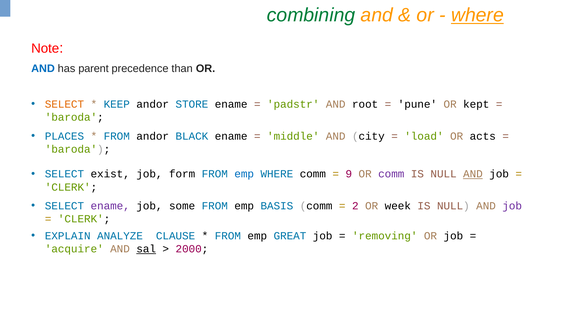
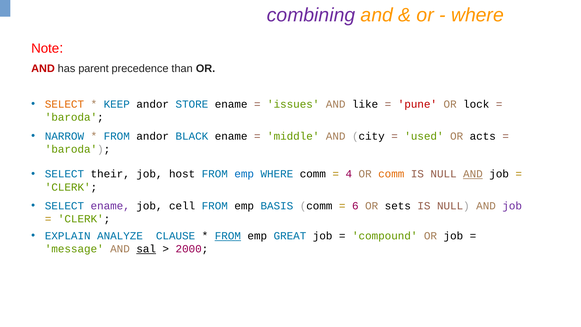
combining colour: green -> purple
where at (477, 15) underline: present -> none
AND at (43, 69) colour: blue -> red
padstr: padstr -> issues
root: root -> like
pune colour: black -> red
kept: kept -> lock
PLACES: PLACES -> NARROW
load: load -> used
exist: exist -> their
form: form -> host
9: 9 -> 4
comm at (391, 174) colour: purple -> orange
some: some -> cell
2: 2 -> 6
week: week -> sets
FROM at (228, 236) underline: none -> present
removing: removing -> compound
acquire: acquire -> message
